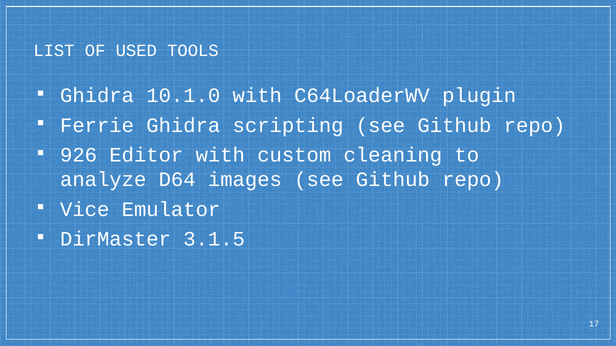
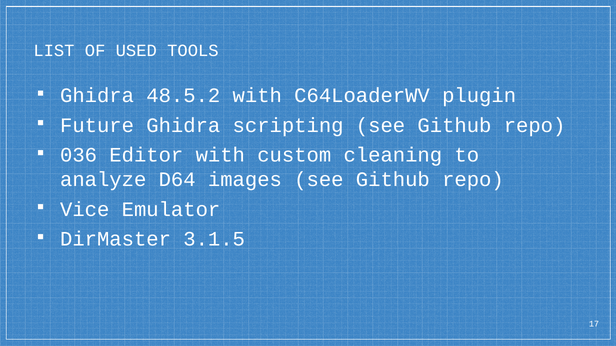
10.1.0: 10.1.0 -> 48.5.2
Ferrie: Ferrie -> Future
926: 926 -> 036
